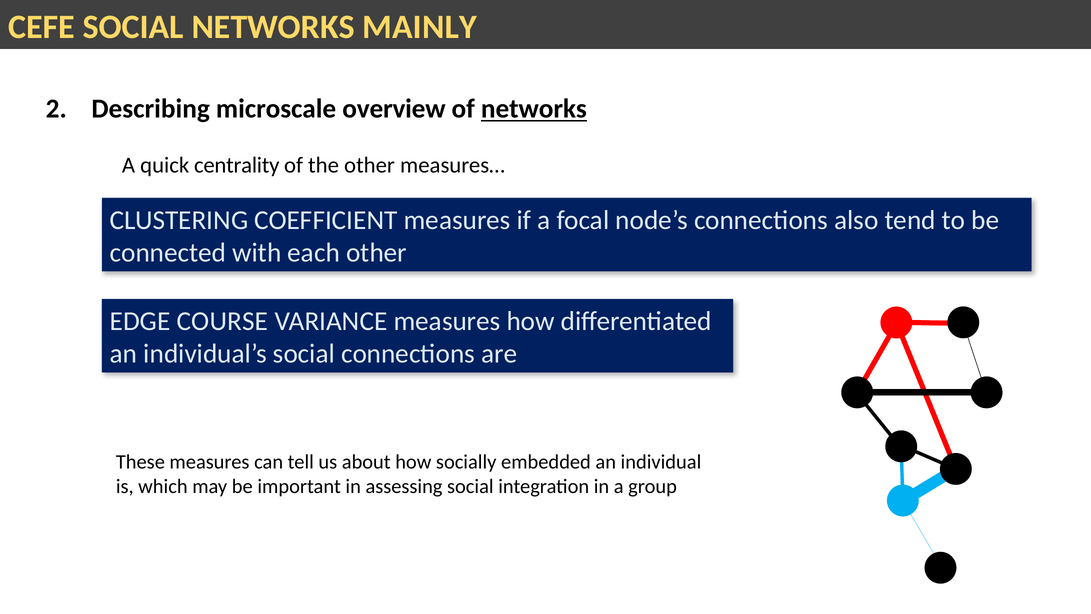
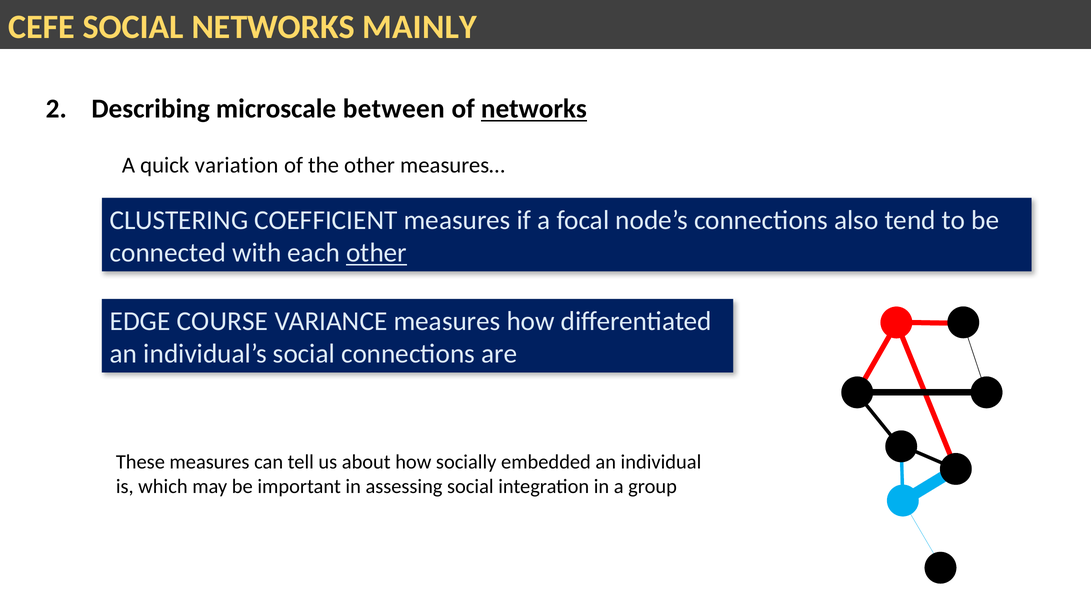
overview: overview -> between
centrality: centrality -> variation
other at (376, 253) underline: none -> present
